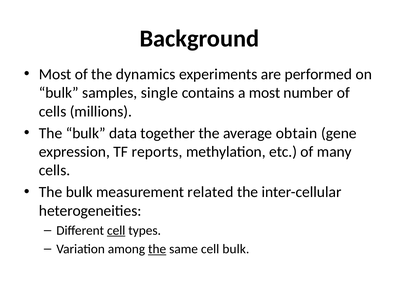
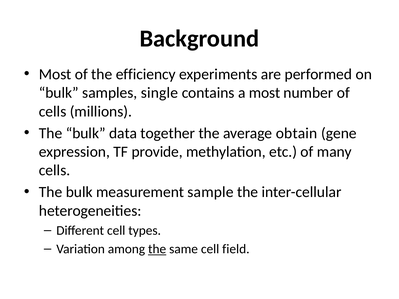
dynamics: dynamics -> efficiency
reports: reports -> provide
related: related -> sample
cell at (116, 231) underline: present -> none
cell bulk: bulk -> field
